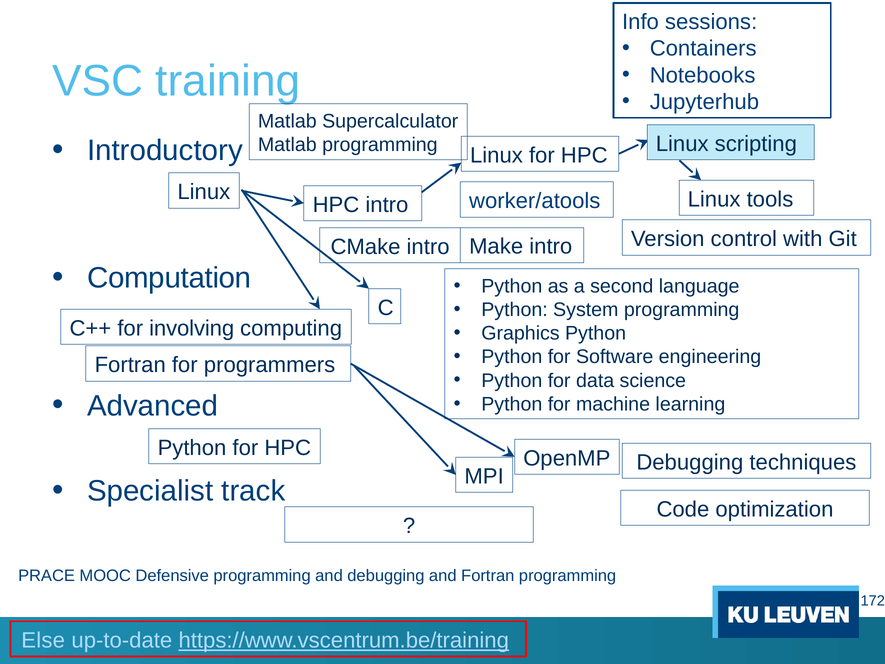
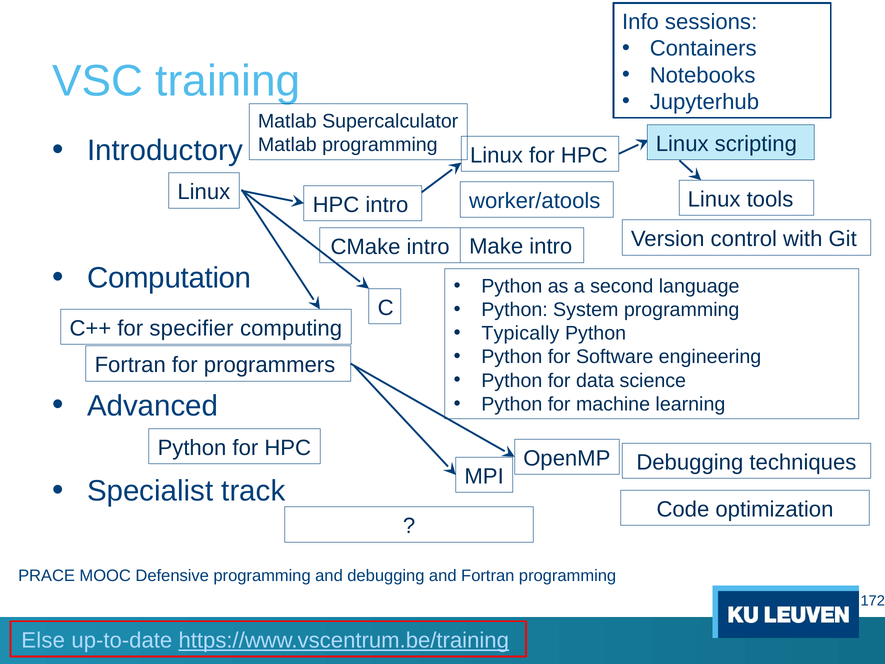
involving: involving -> specifier
Graphics: Graphics -> Typically
